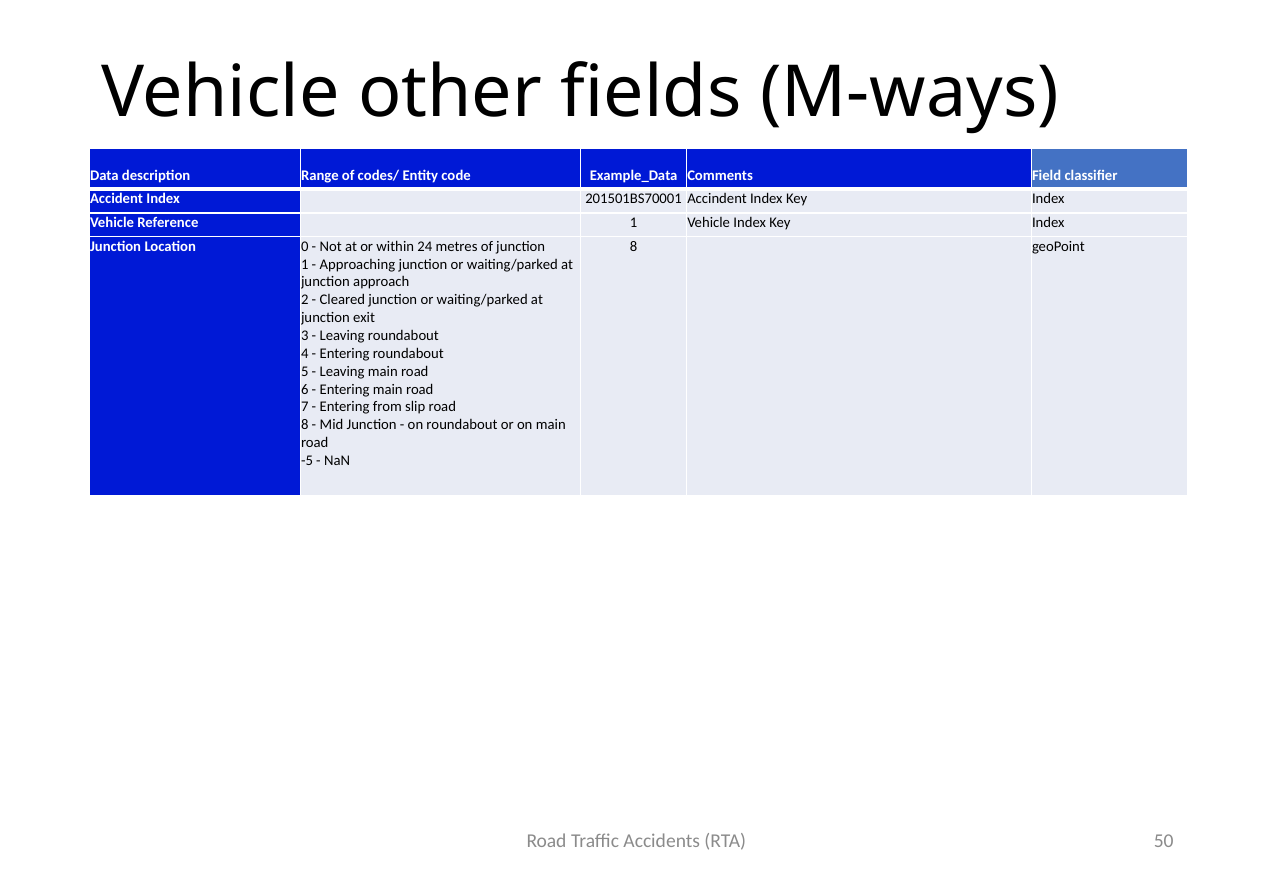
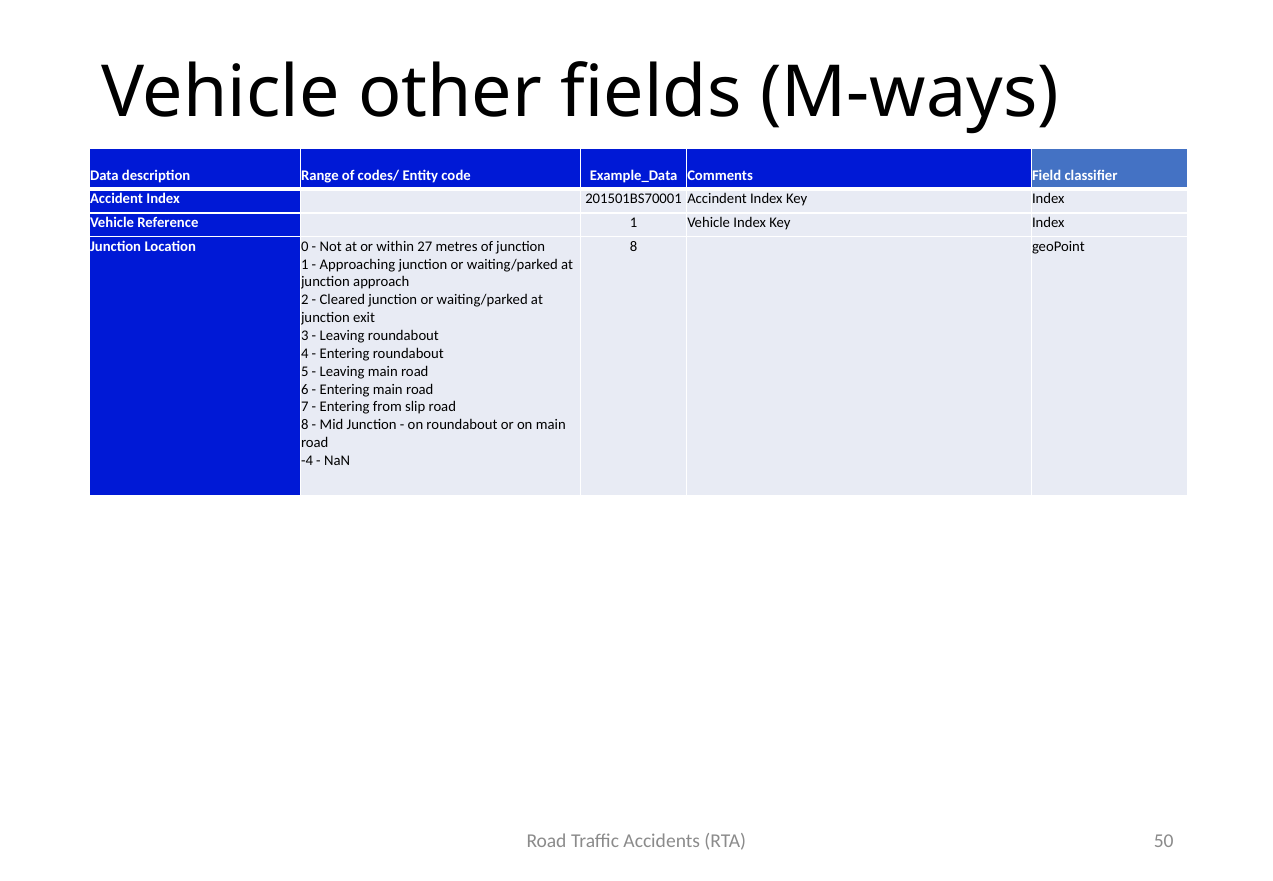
24: 24 -> 27
-5: -5 -> -4
